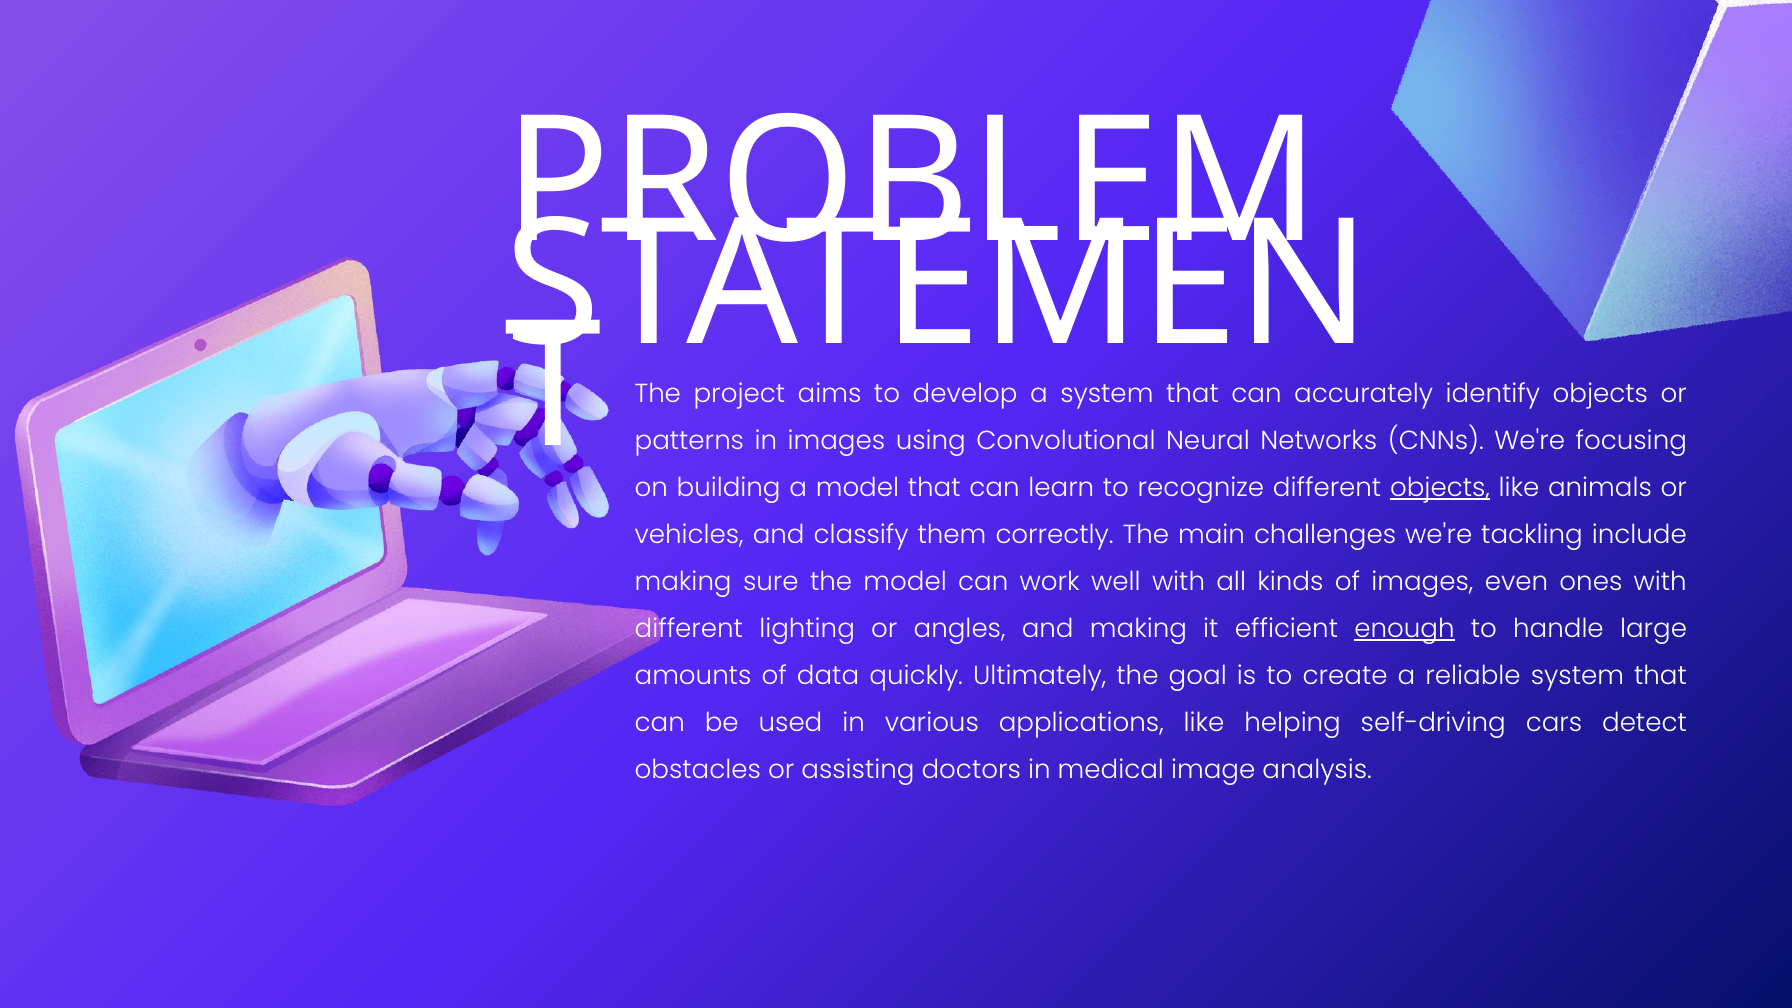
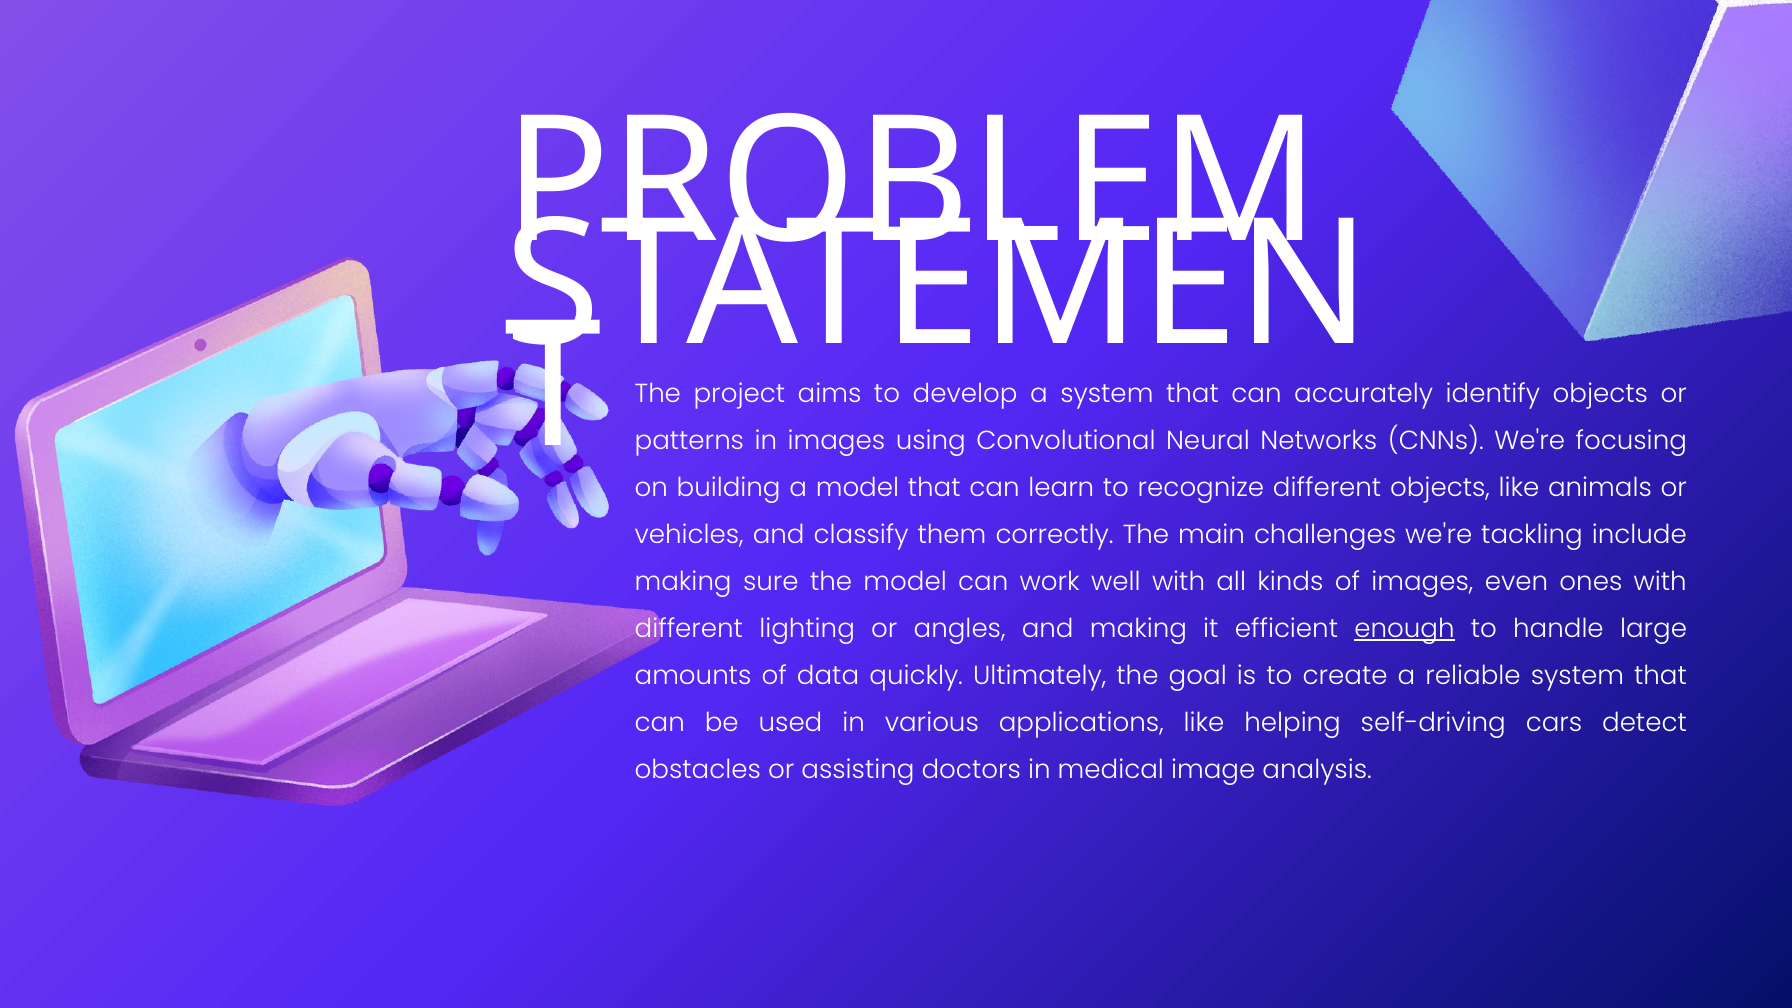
objects at (1440, 488) underline: present -> none
